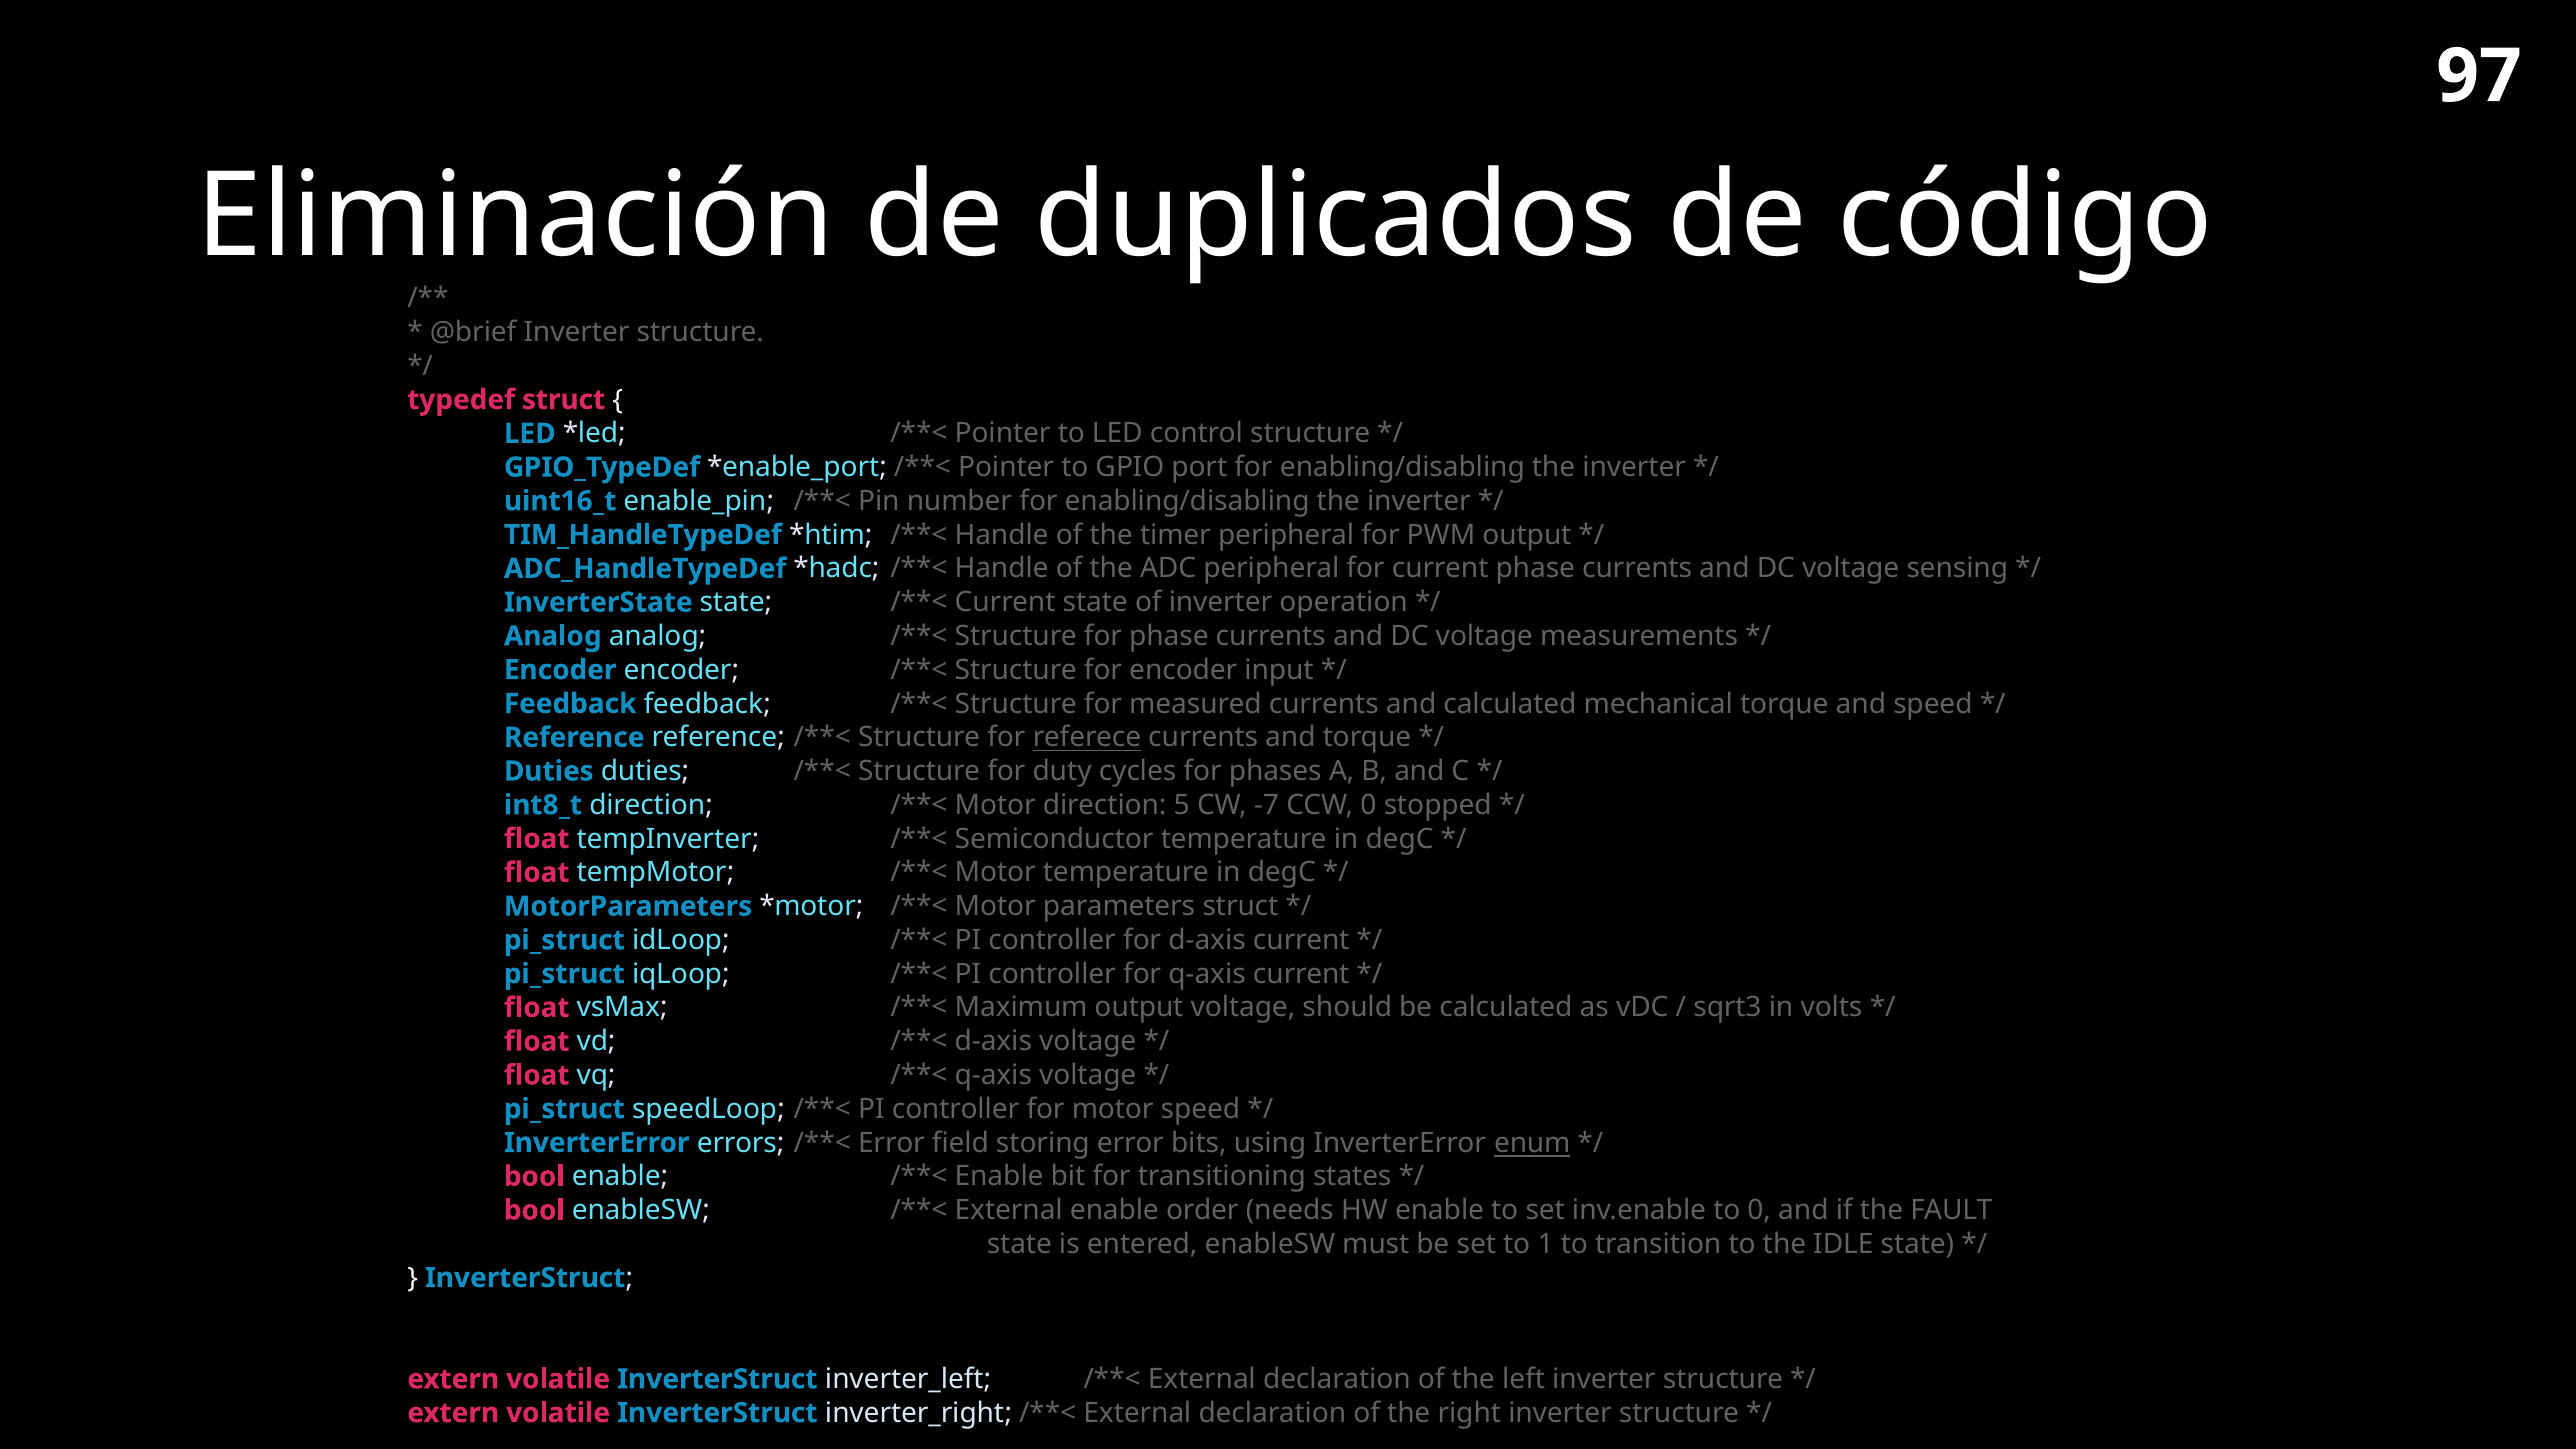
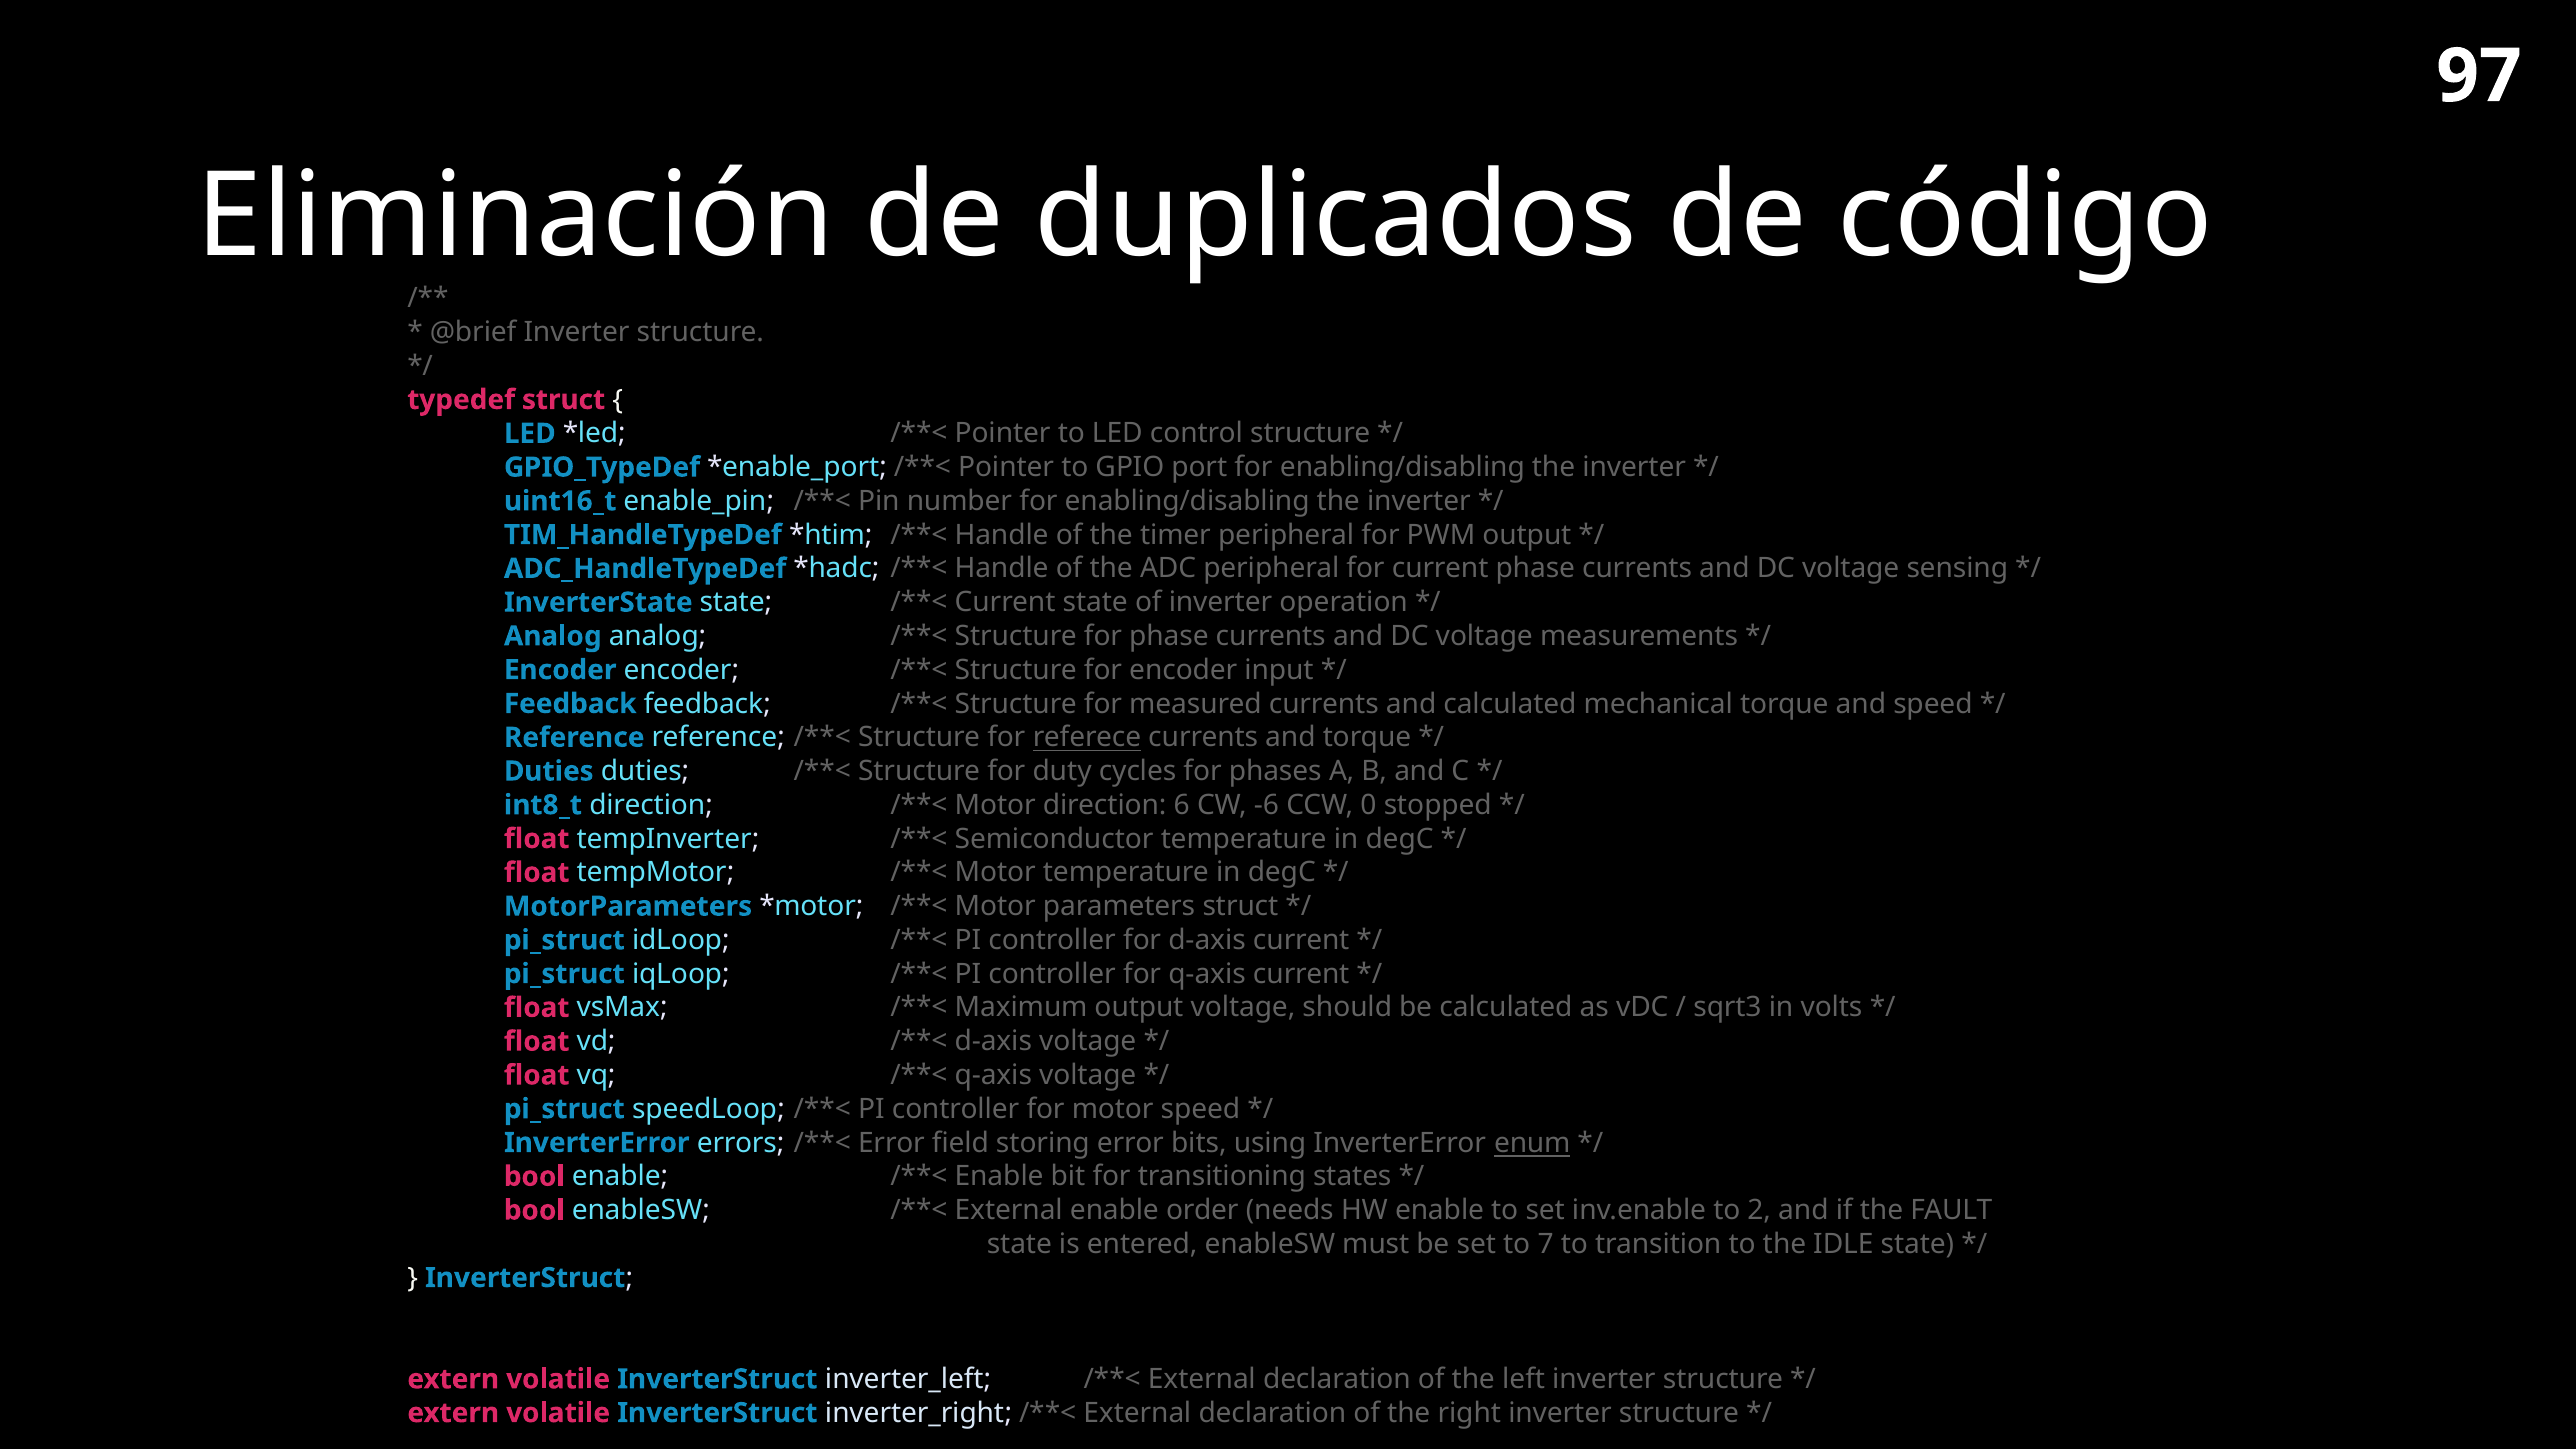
5: 5 -> 6
-7: -7 -> -6
to 0: 0 -> 2
1: 1 -> 7
